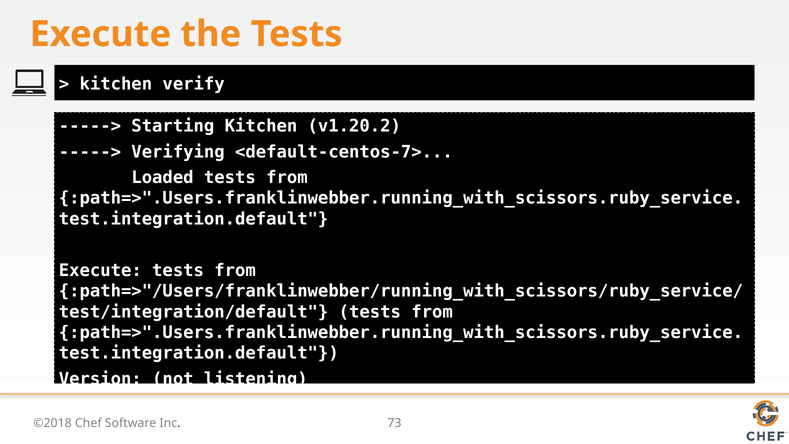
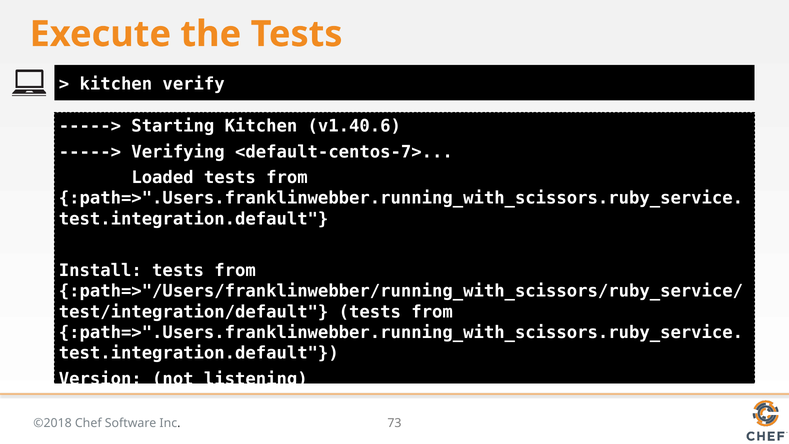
v1.20.2: v1.20.2 -> v1.40.6
Execute at (100, 270): Execute -> Install
